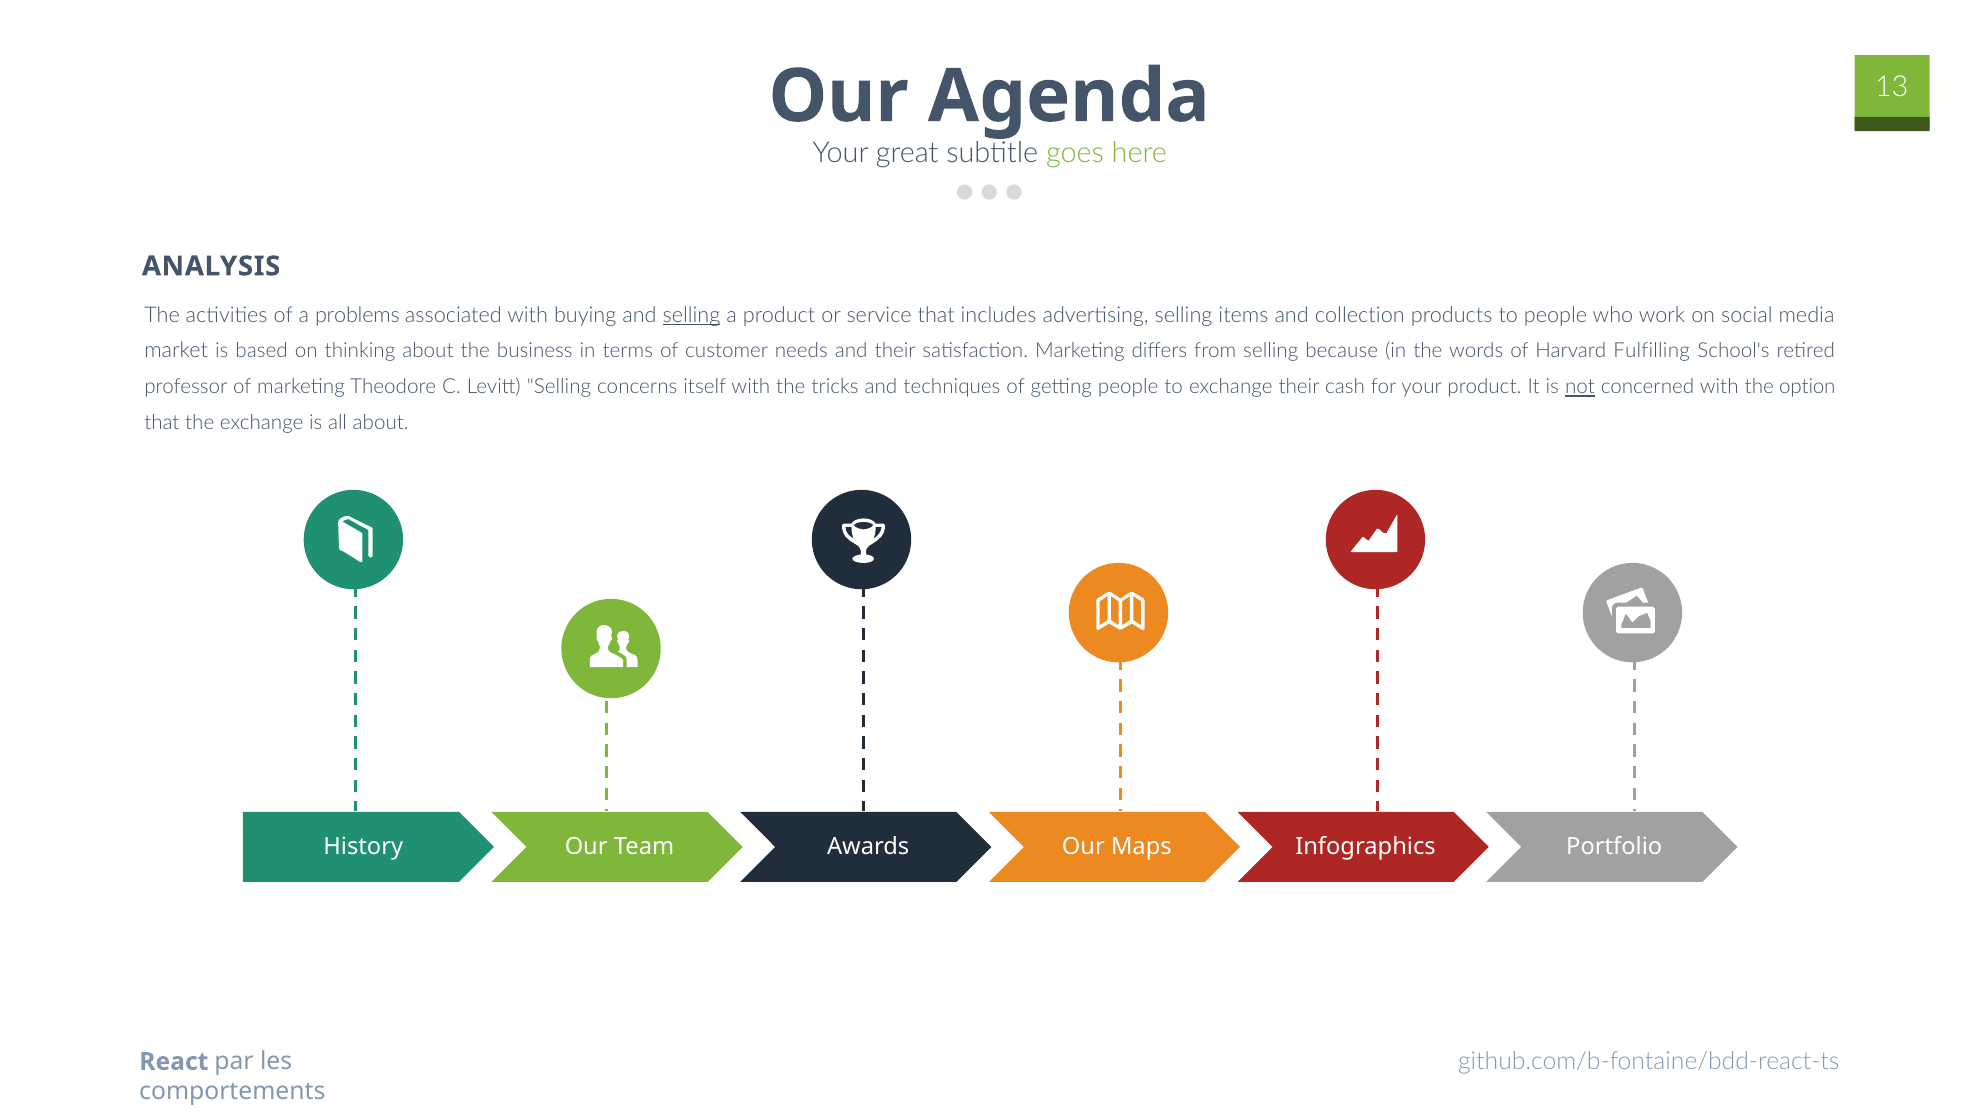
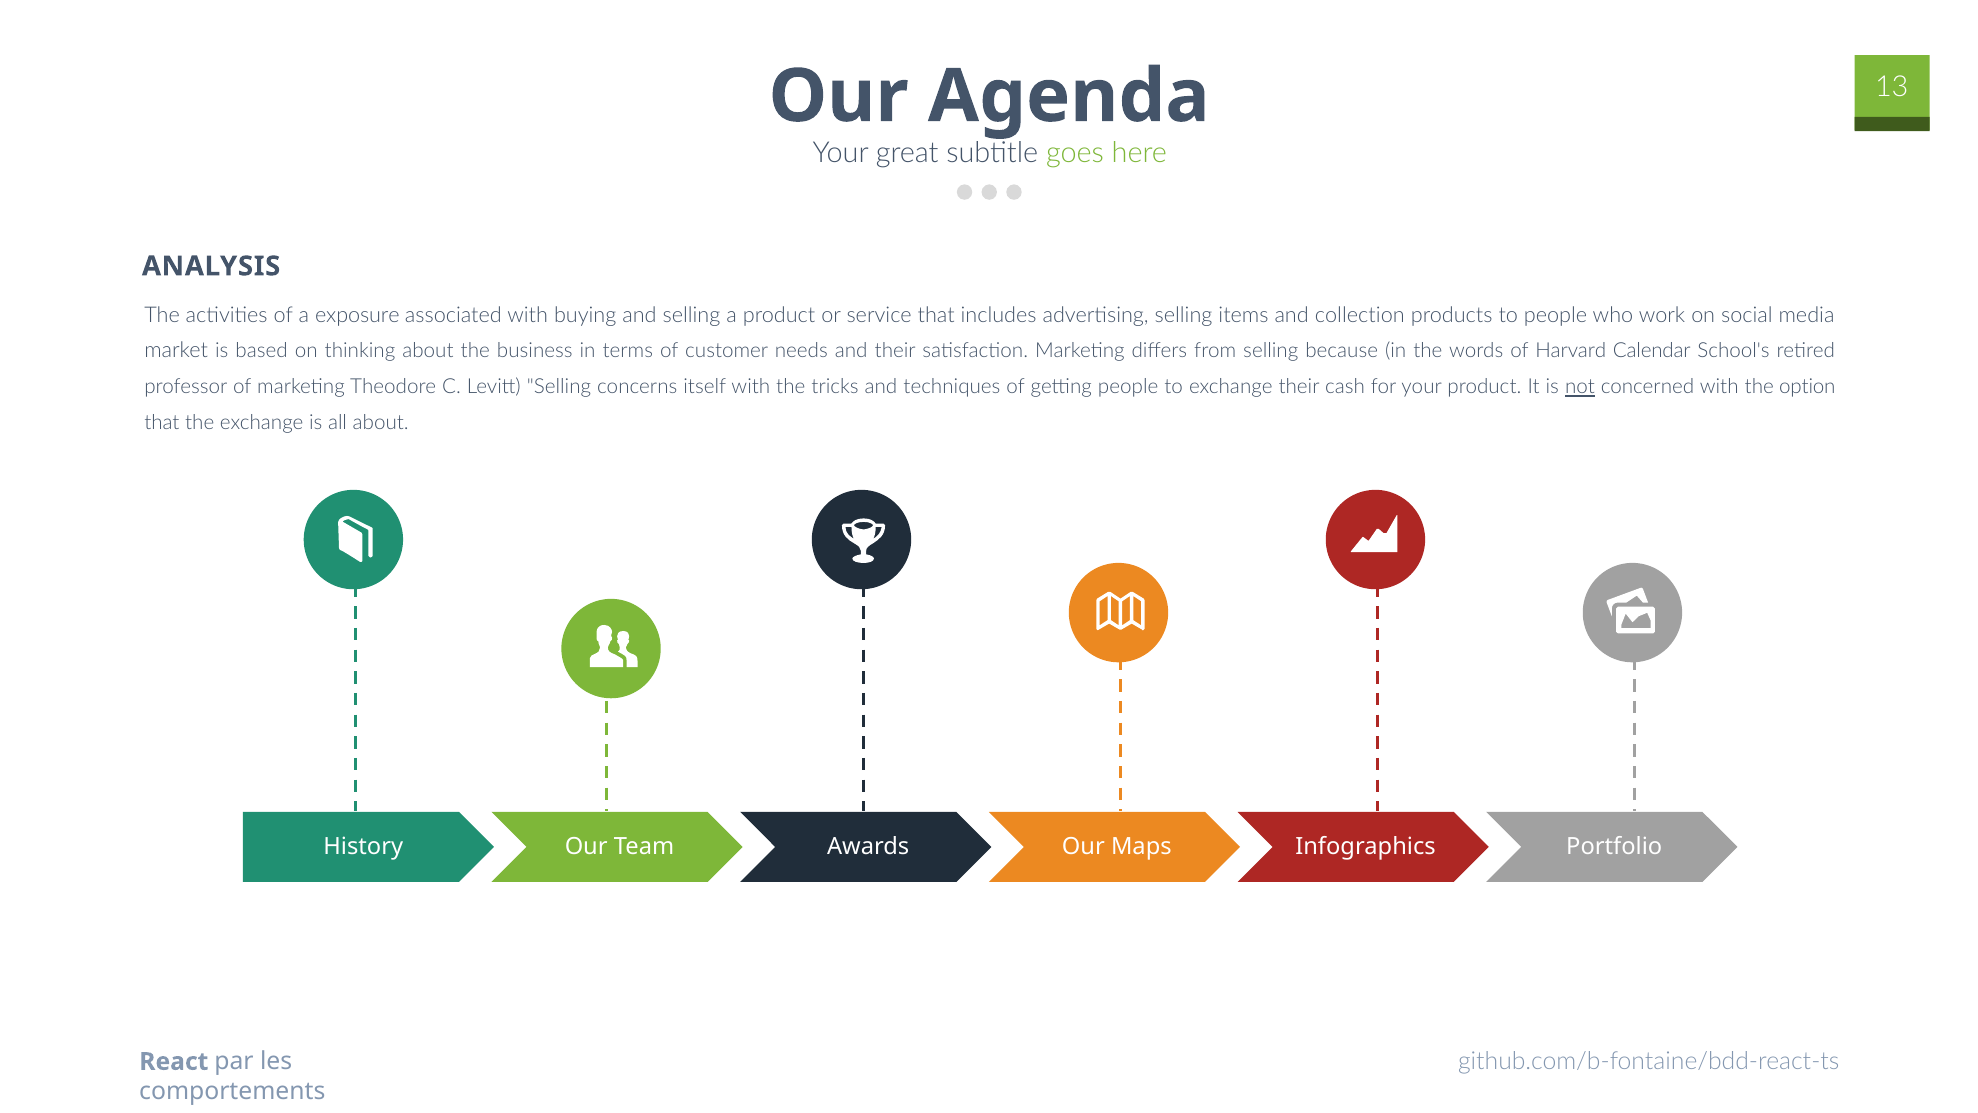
problems: problems -> exposure
selling at (692, 315) underline: present -> none
Fulfilling: Fulfilling -> Calendar
